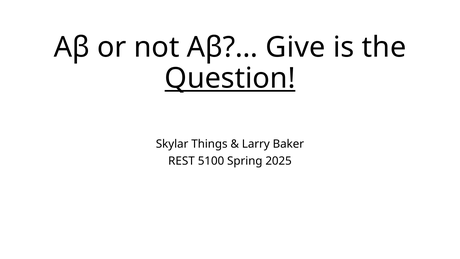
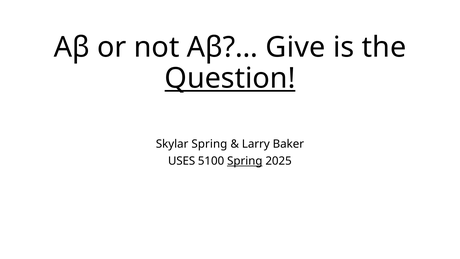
Skylar Things: Things -> Spring
REST: REST -> USES
Spring at (245, 161) underline: none -> present
